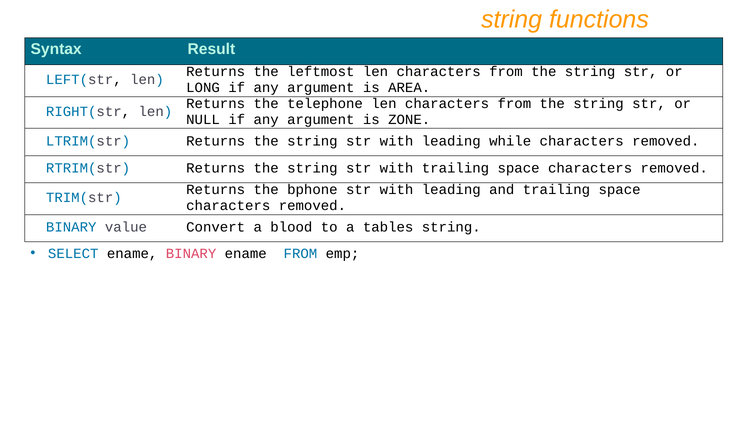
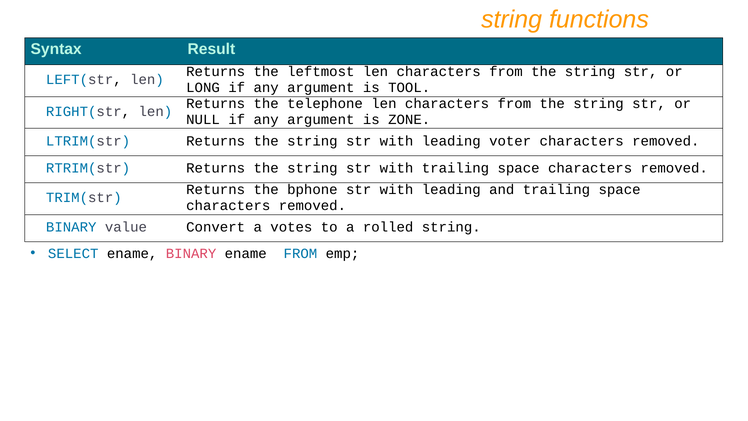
AREA: AREA -> TOOL
while: while -> voter
blood: blood -> votes
tables: tables -> rolled
